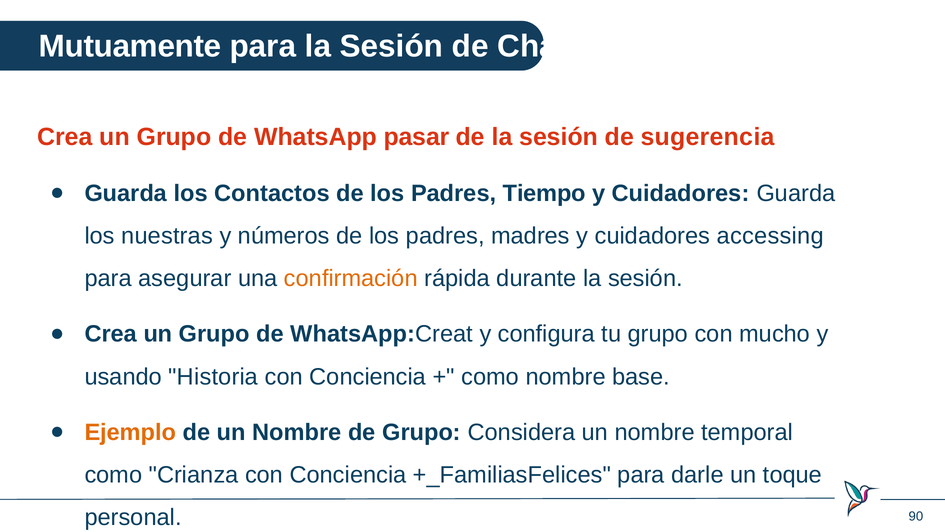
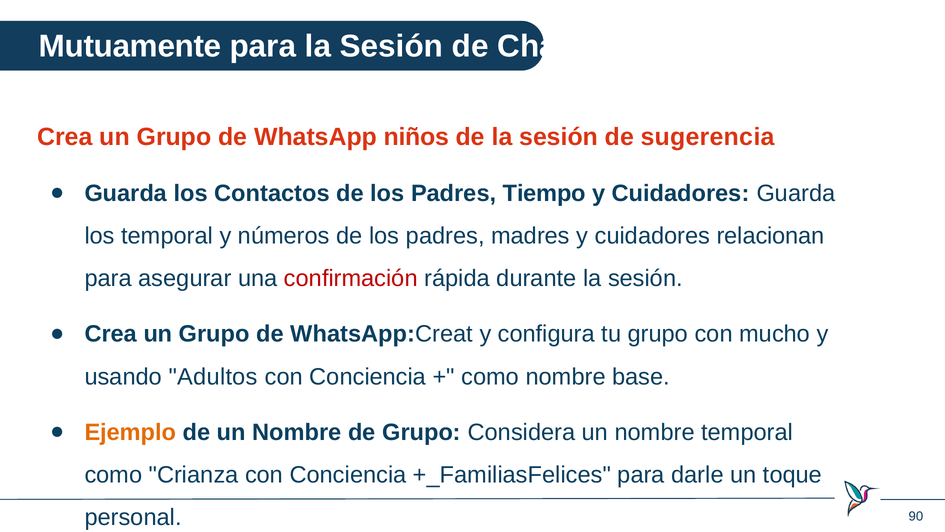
pasar: pasar -> niños
los nuestras: nuestras -> temporal
accessing: accessing -> relacionan
confirmación colour: orange -> red
Historia: Historia -> Adultos
